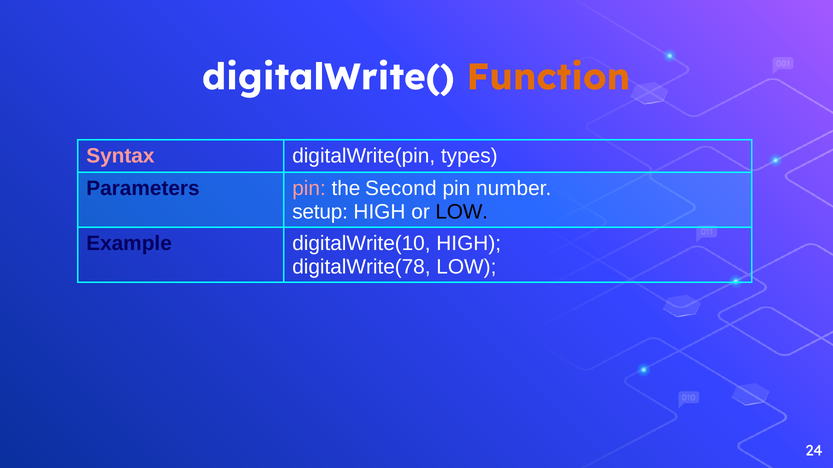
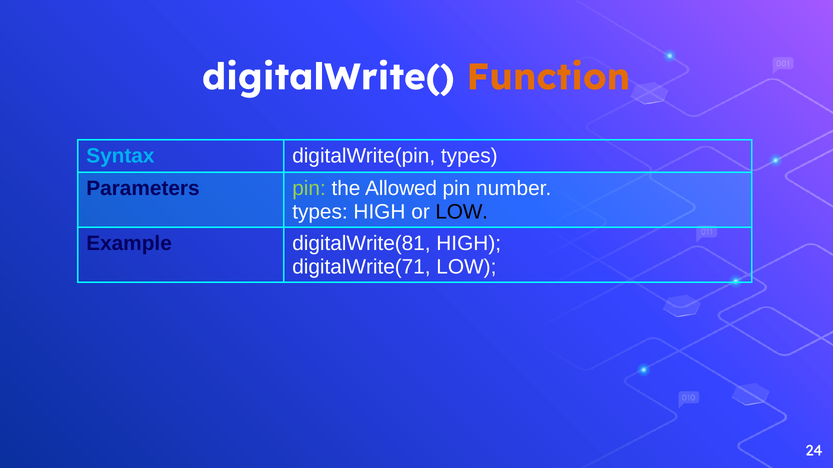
Syntax colour: pink -> light blue
pin at (309, 189) colour: pink -> light green
Second: Second -> Allowed
setup at (320, 212): setup -> types
digitalWrite(10: digitalWrite(10 -> digitalWrite(81
digitalWrite(78: digitalWrite(78 -> digitalWrite(71
